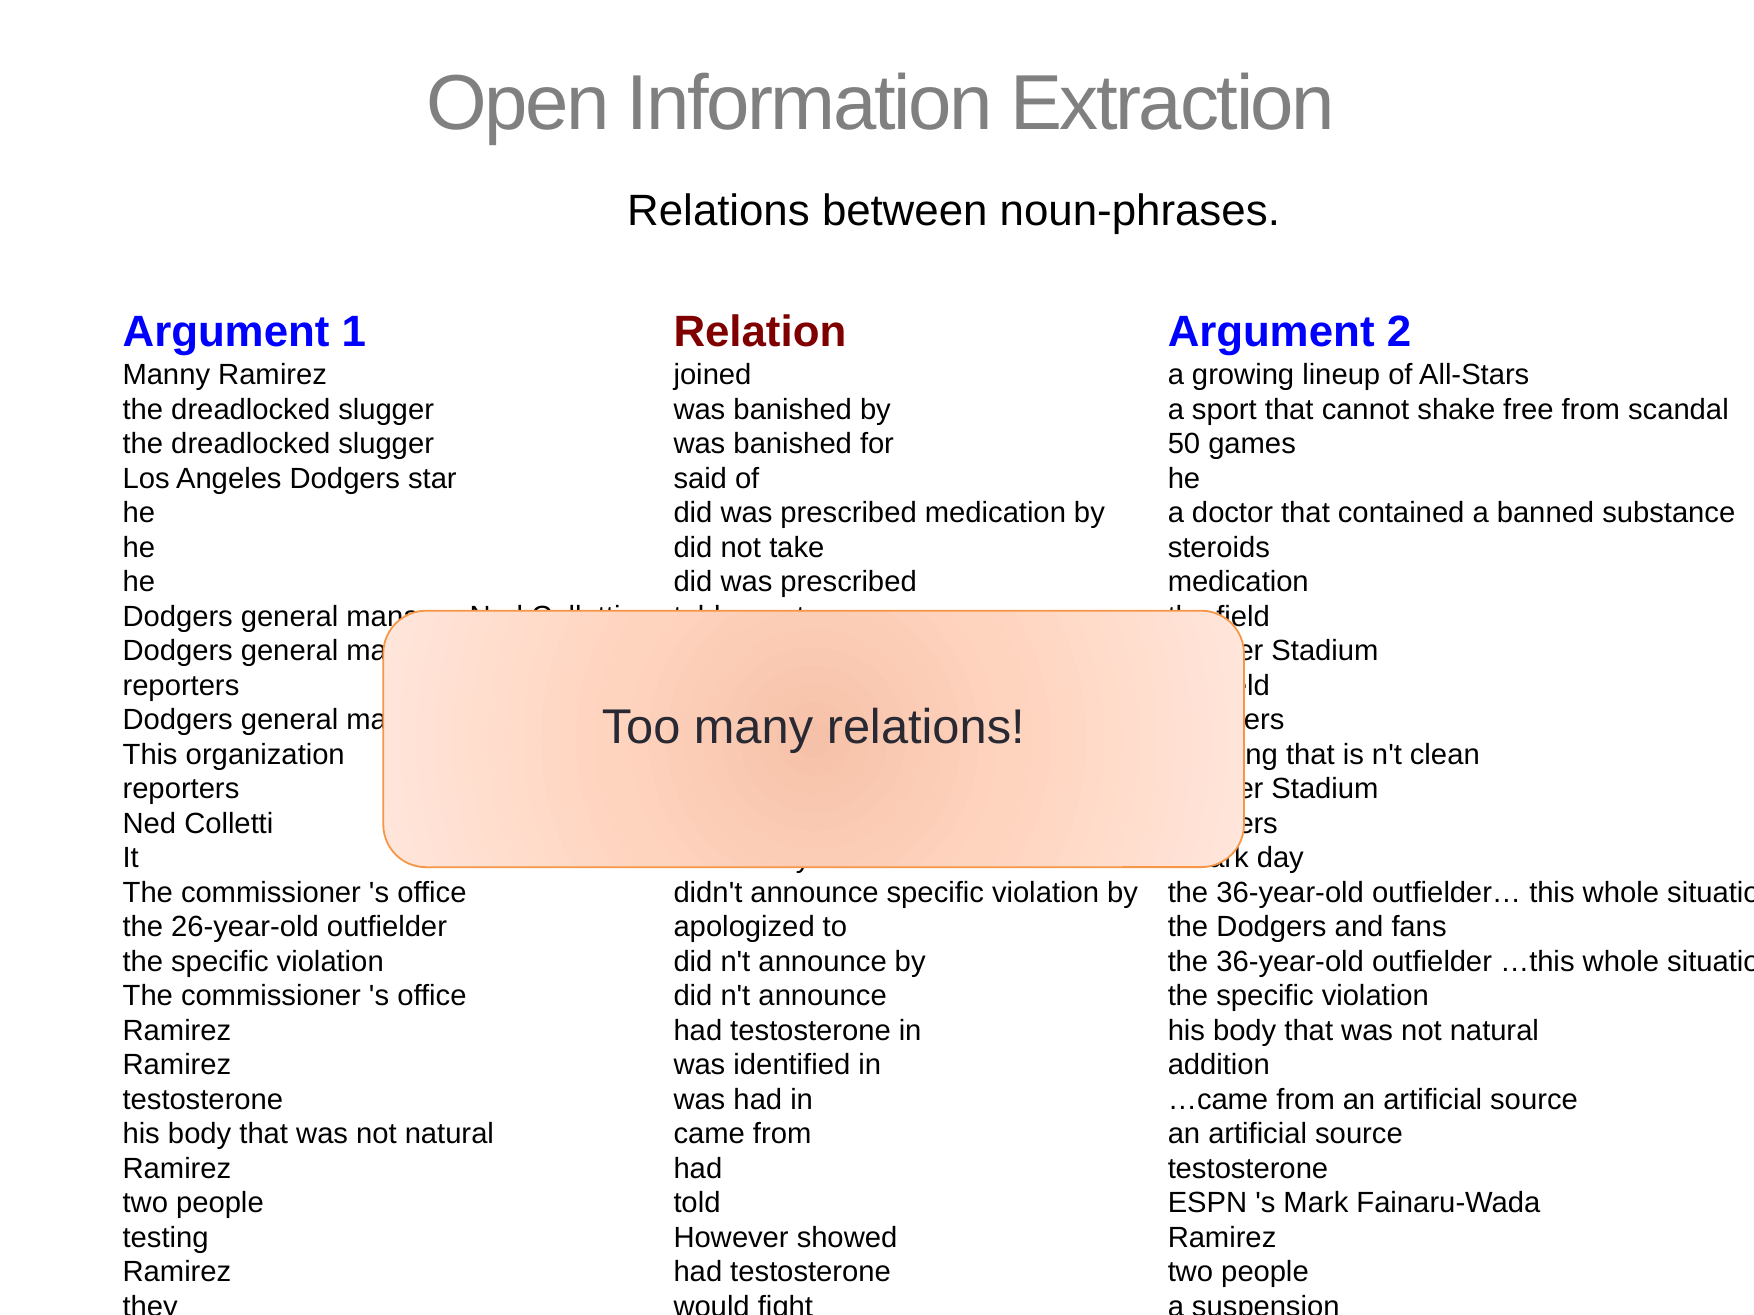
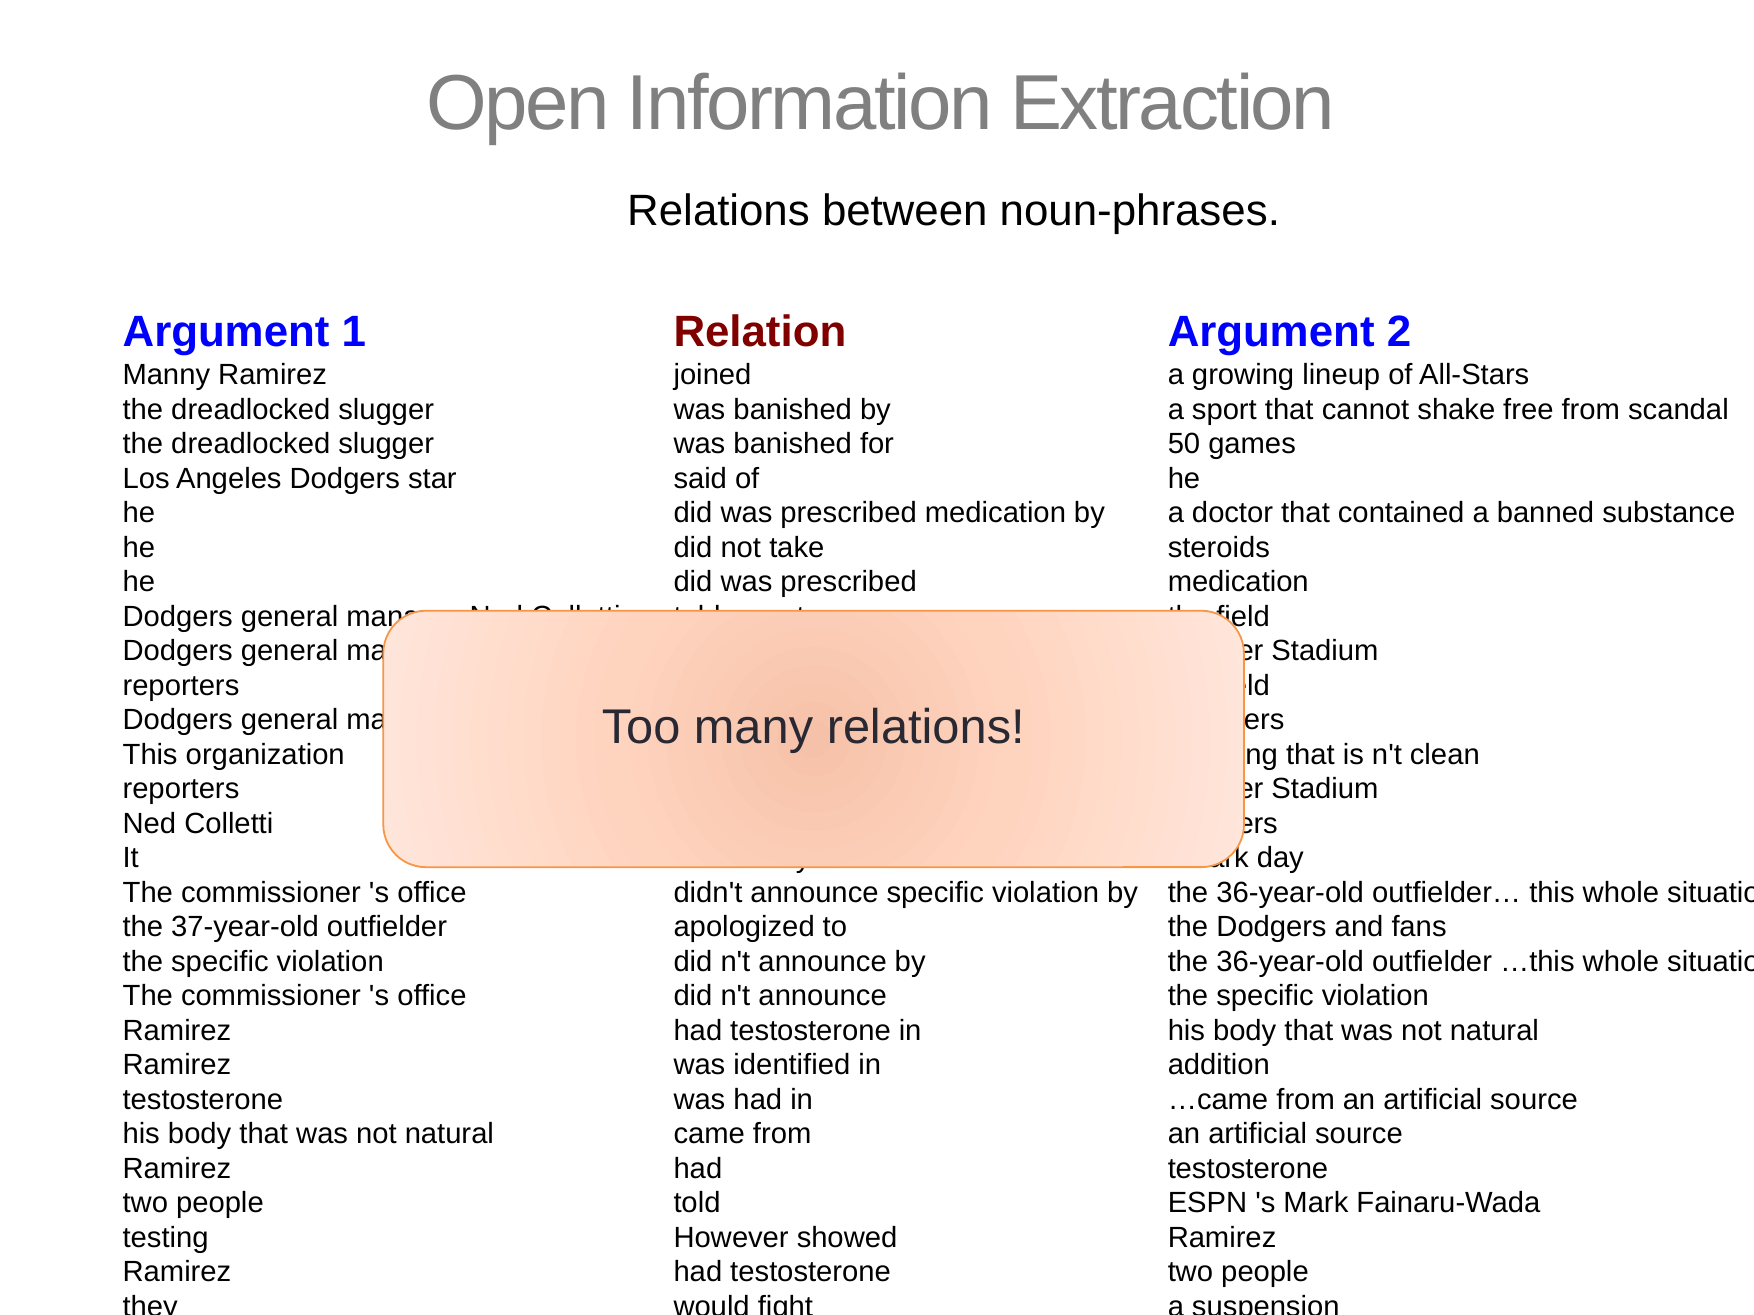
26-year-old: 26-year-old -> 37-year-old
